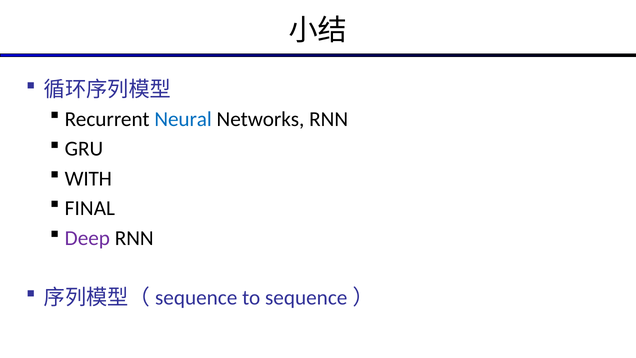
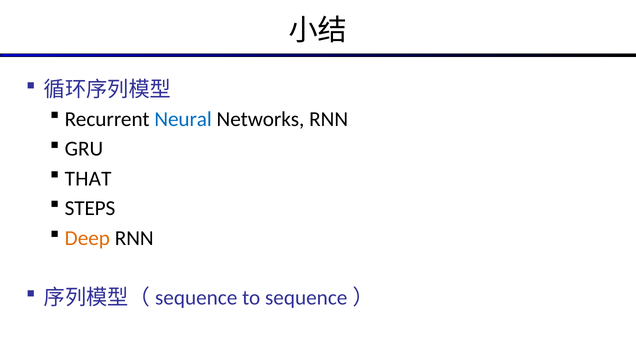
WITH: WITH -> THAT
FINAL: FINAL -> STEPS
Deep colour: purple -> orange
